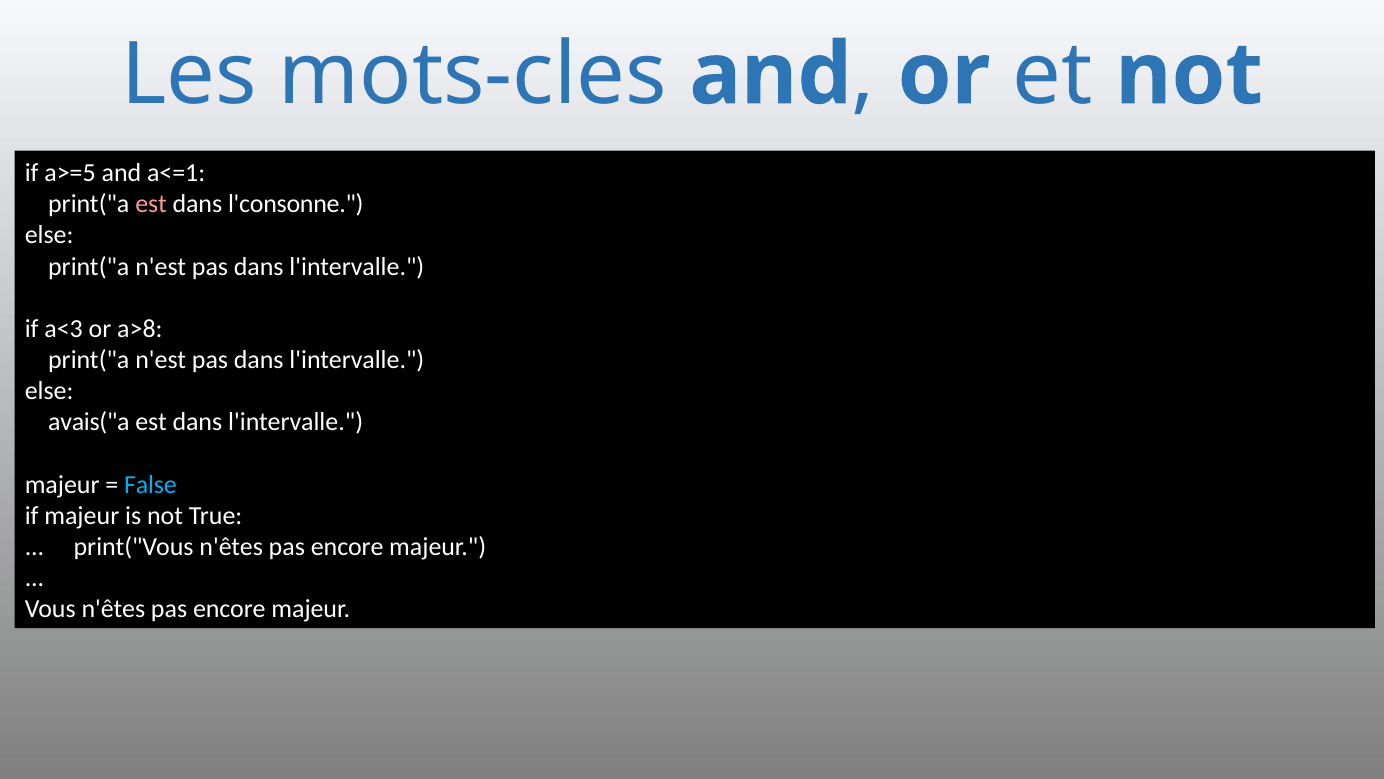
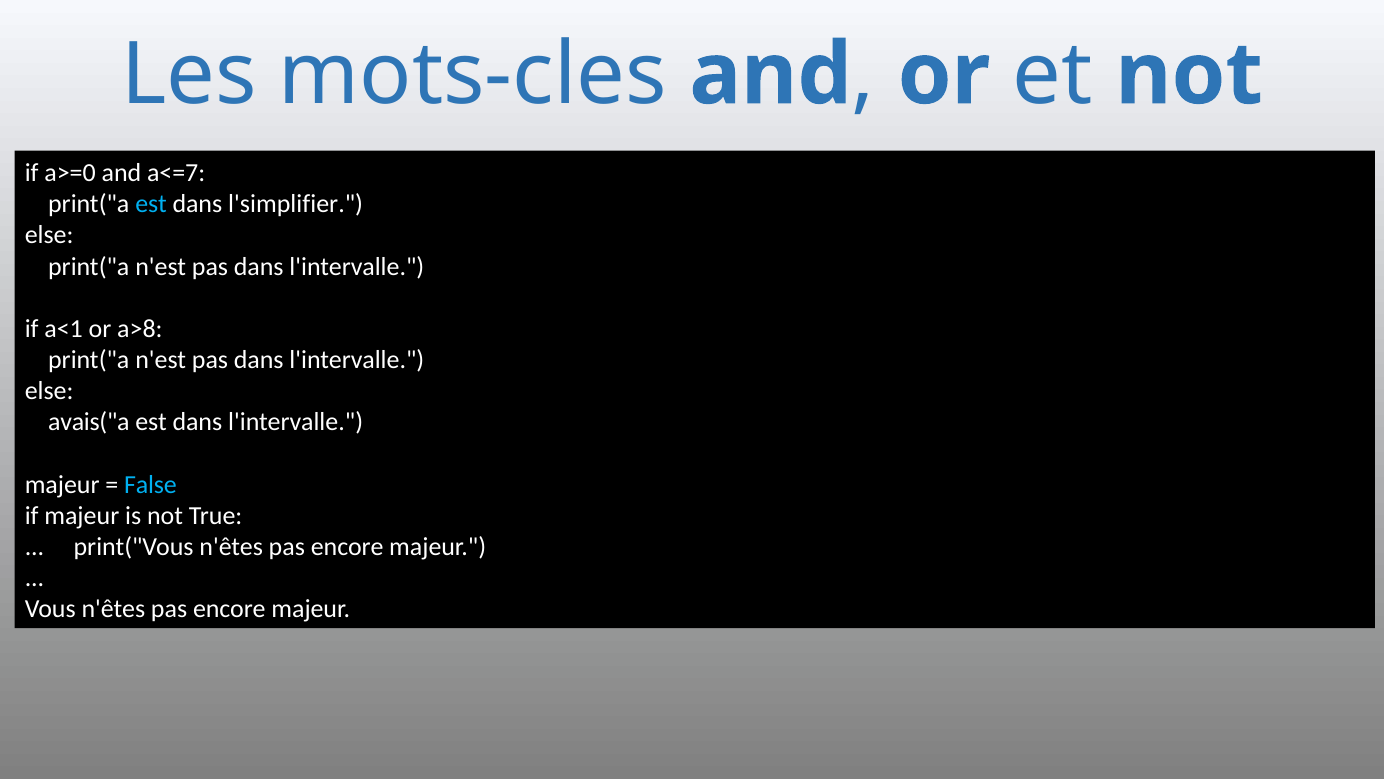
a>=5: a>=5 -> a>=0
a<=1: a<=1 -> a<=7
est at (151, 204) colour: pink -> light blue
l'consonne: l'consonne -> l'simplifier
a<3: a<3 -> a<1
